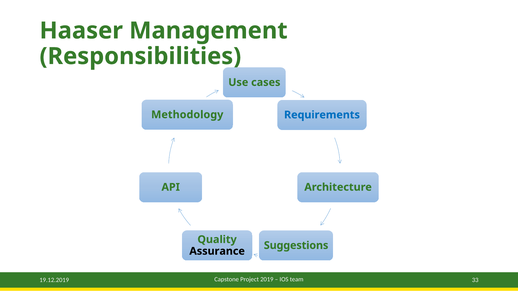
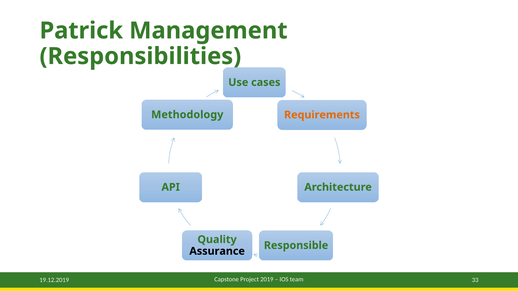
Haaser: Haaser -> Patrick
Requirements colour: blue -> orange
Suggestions: Suggestions -> Responsible
